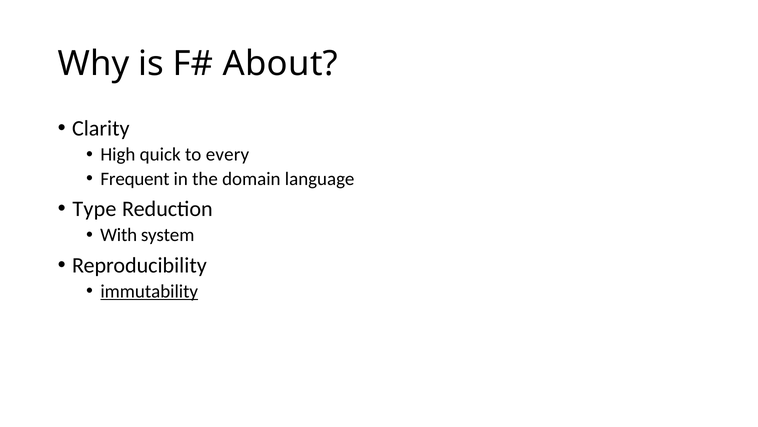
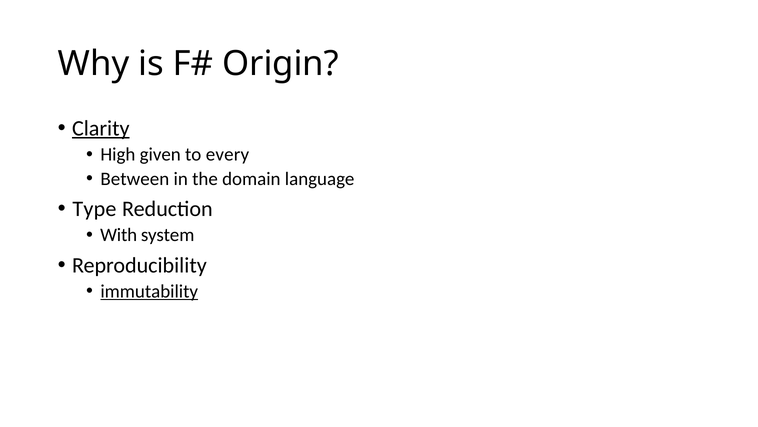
About: About -> Origin
Clarity underline: none -> present
quick: quick -> given
Frequent: Frequent -> Between
